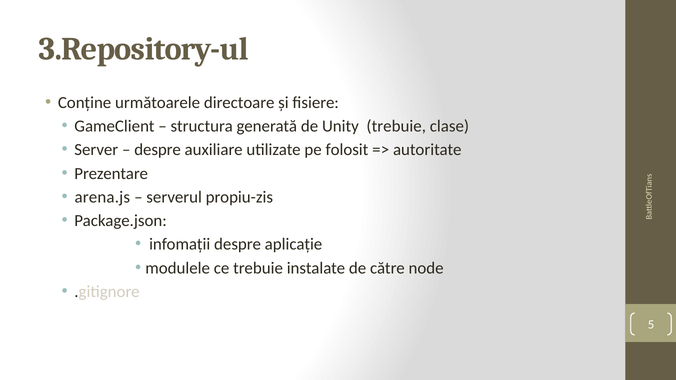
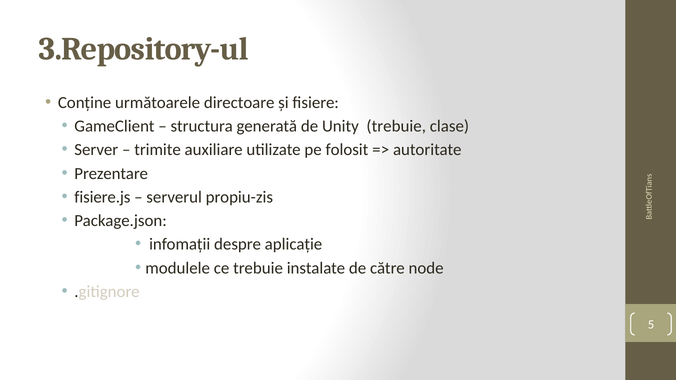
despre at (158, 150): despre -> trimite
arena.js: arena.js -> fisiere.js
